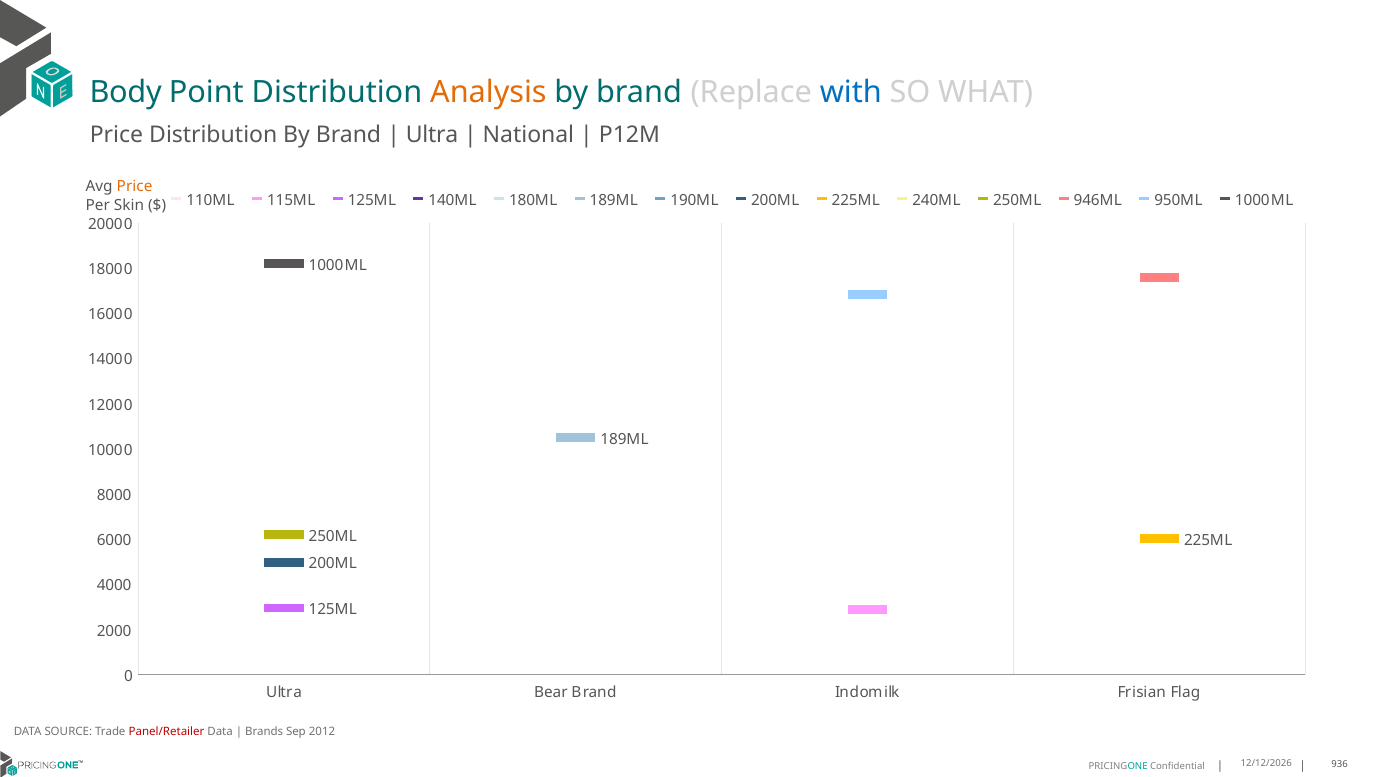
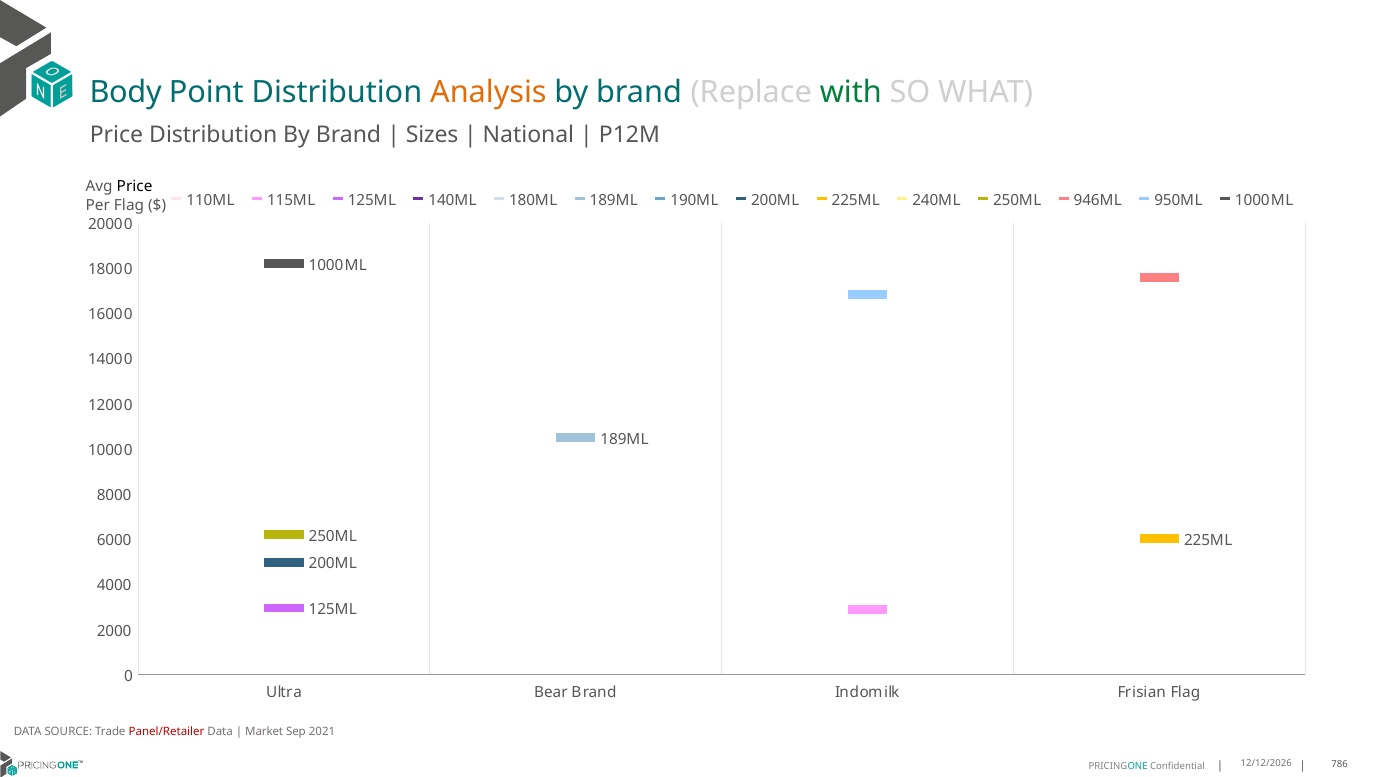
with colour: blue -> green
Ultra at (432, 135): Ultra -> Sizes
Price at (135, 187) colour: orange -> black
Per Skin: Skin -> Flag
Brands: Brands -> Market
2012: 2012 -> 2021
936: 936 -> 786
